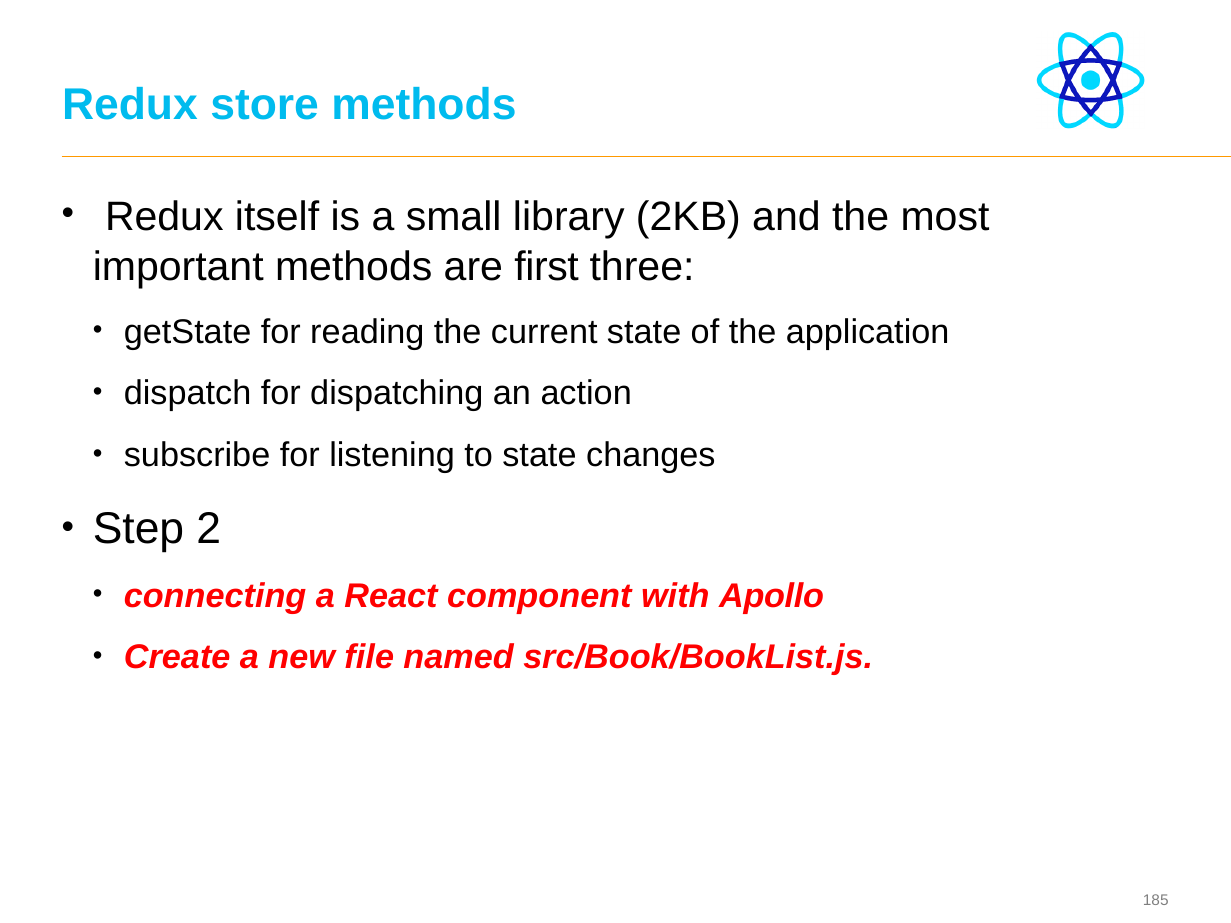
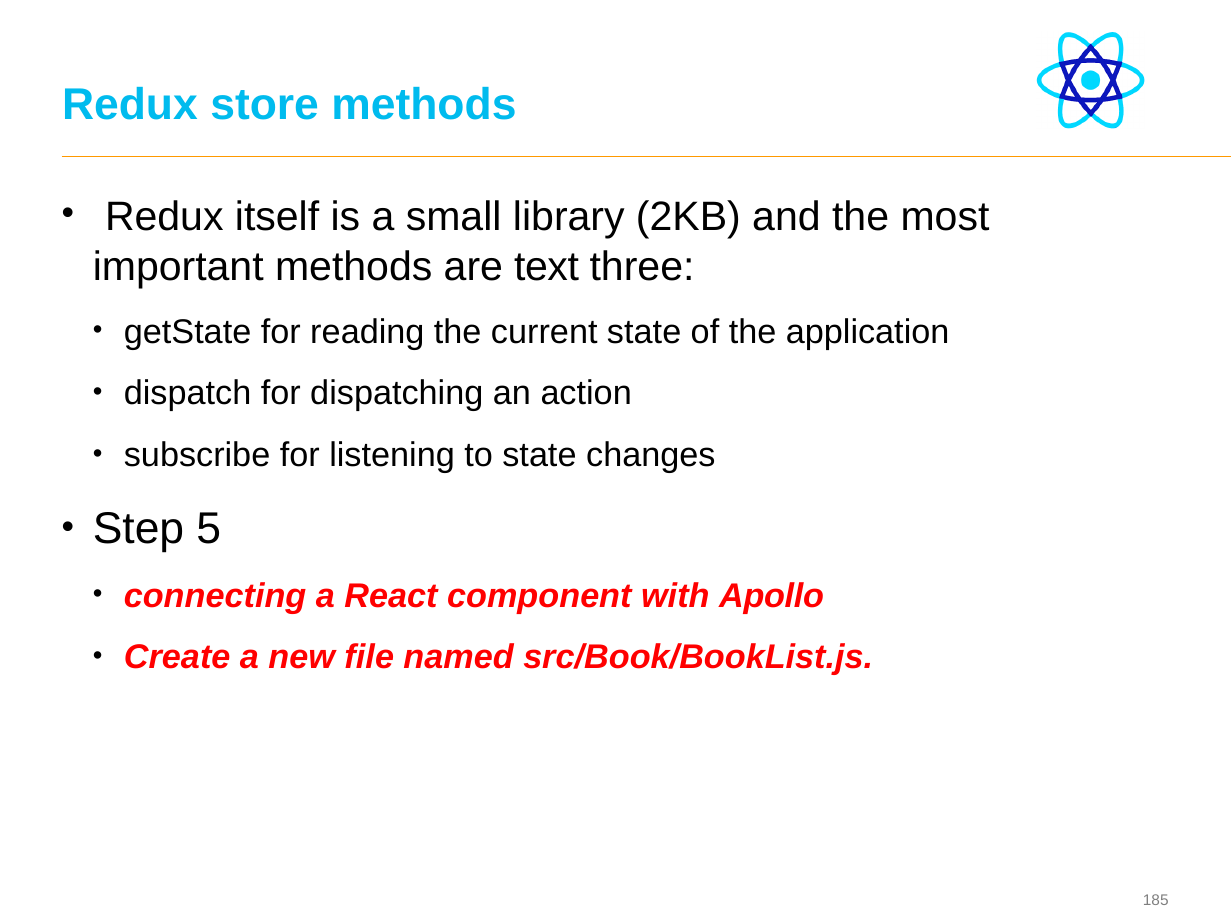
first: first -> text
2: 2 -> 5
